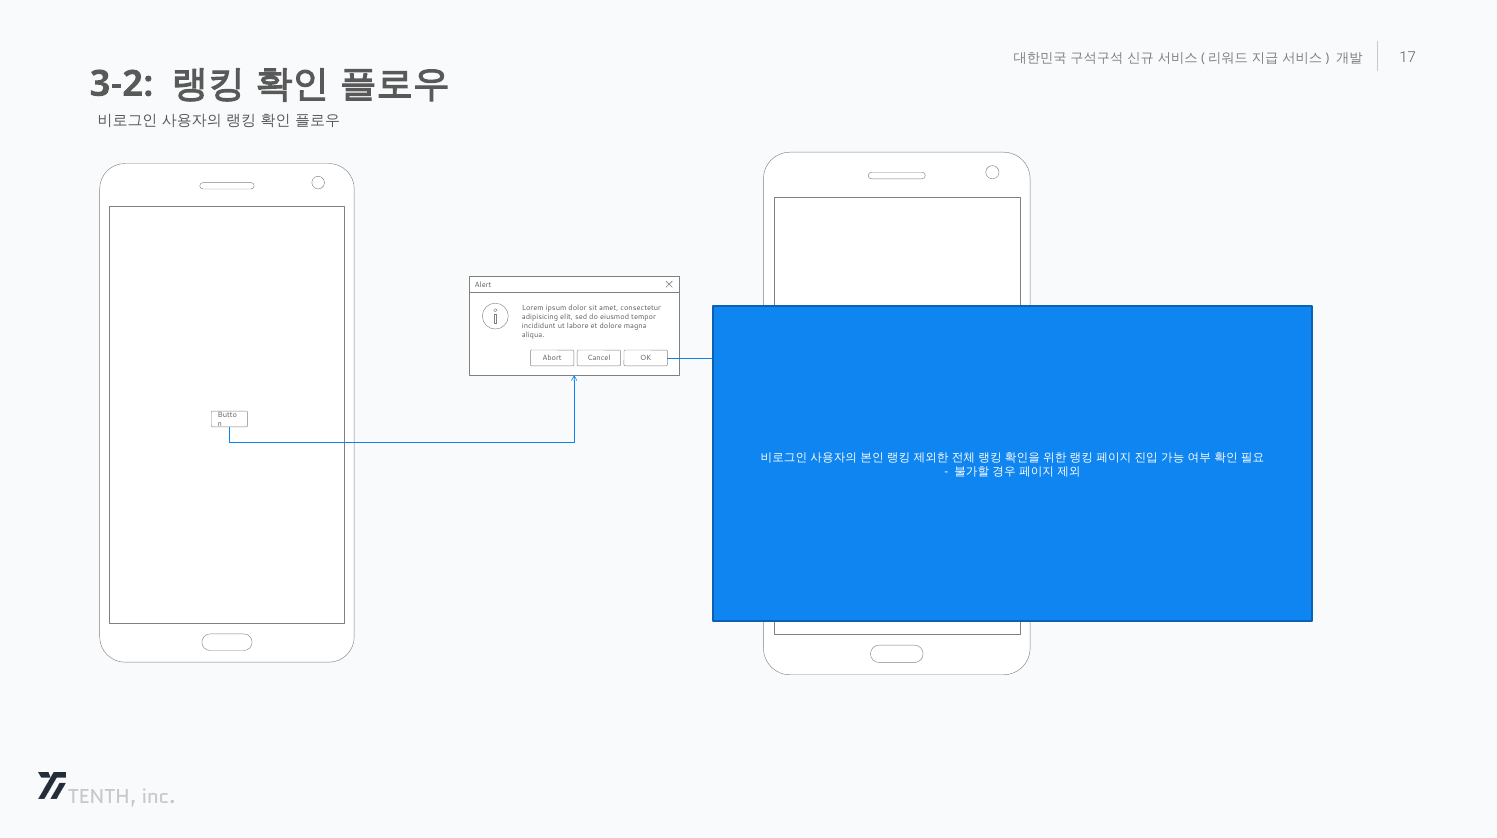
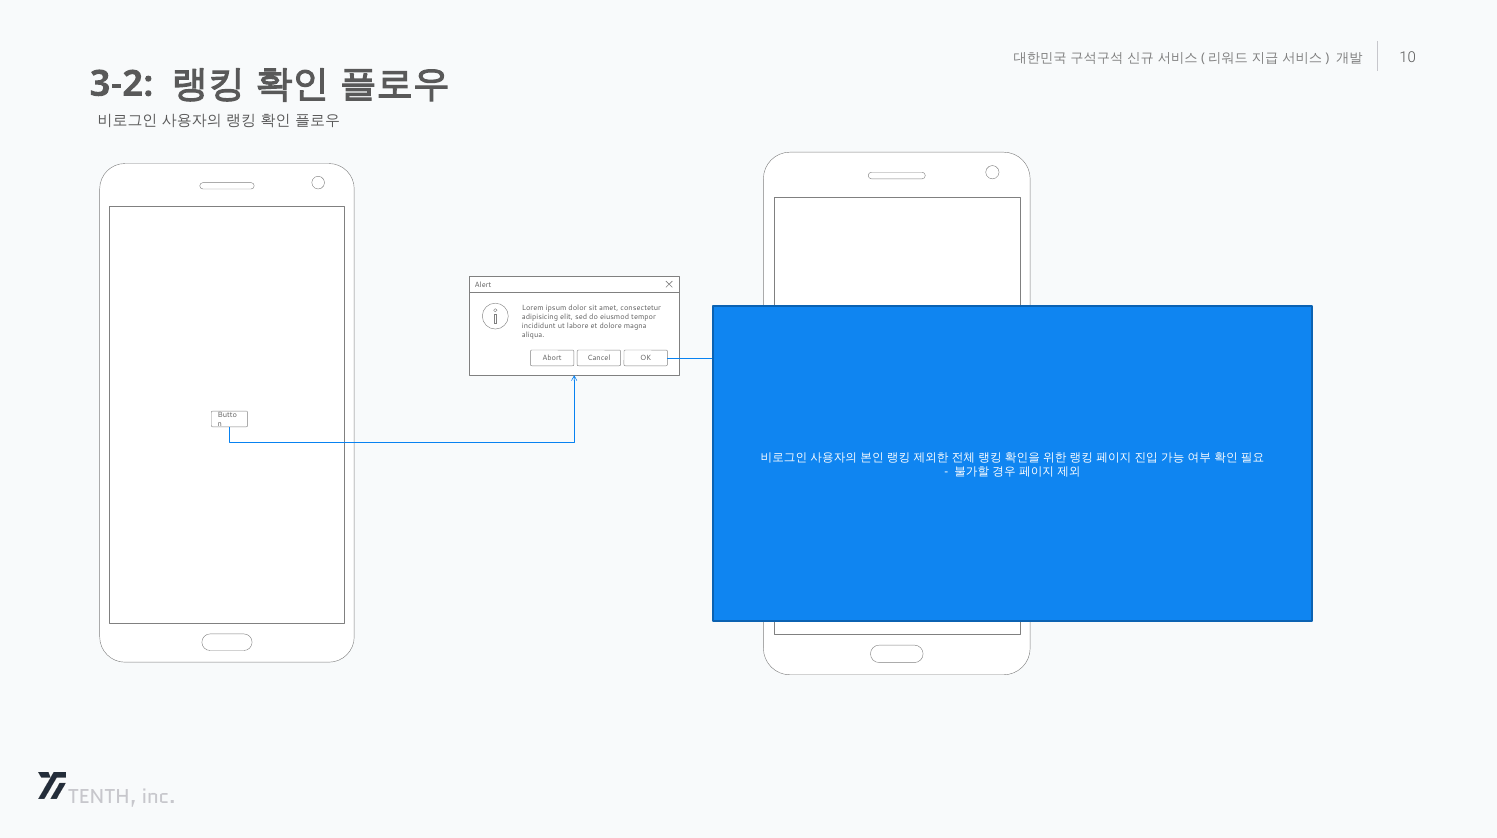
17: 17 -> 10
